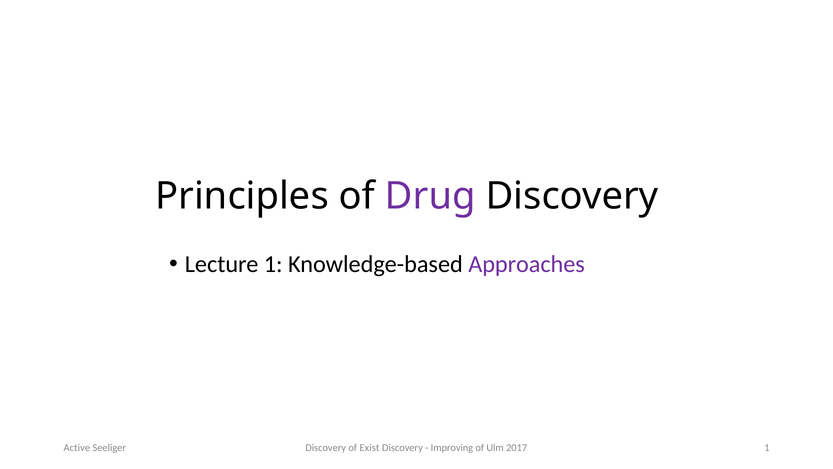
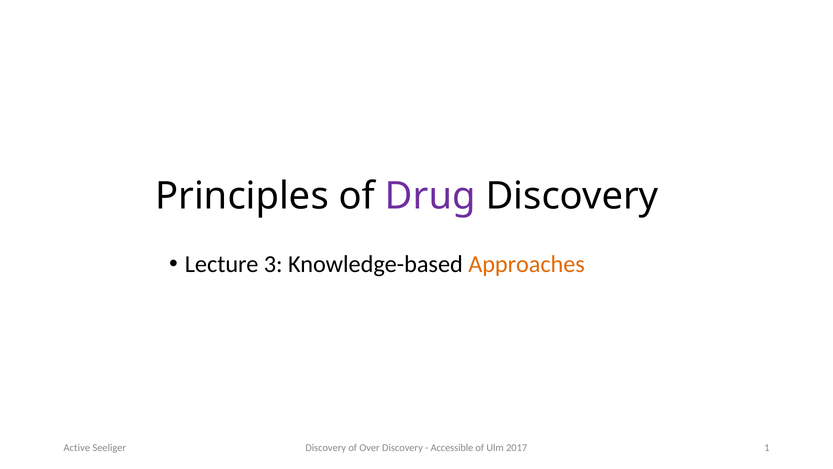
Lecture 1: 1 -> 3
Approaches colour: purple -> orange
Exist: Exist -> Over
Improving: Improving -> Accessible
